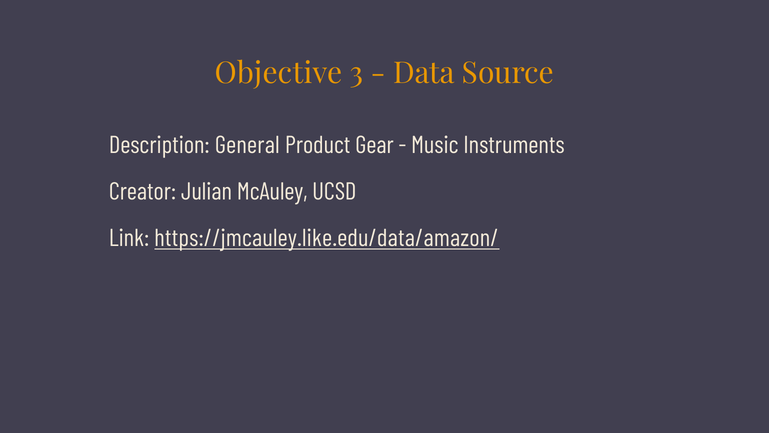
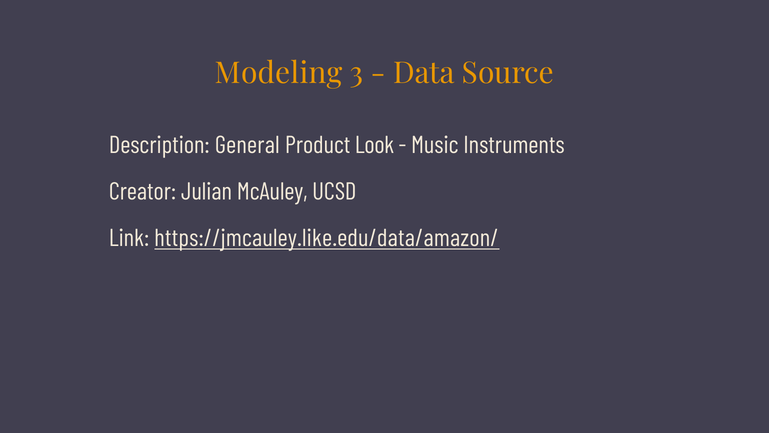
Objective: Objective -> Modeling
Gear: Gear -> Look
